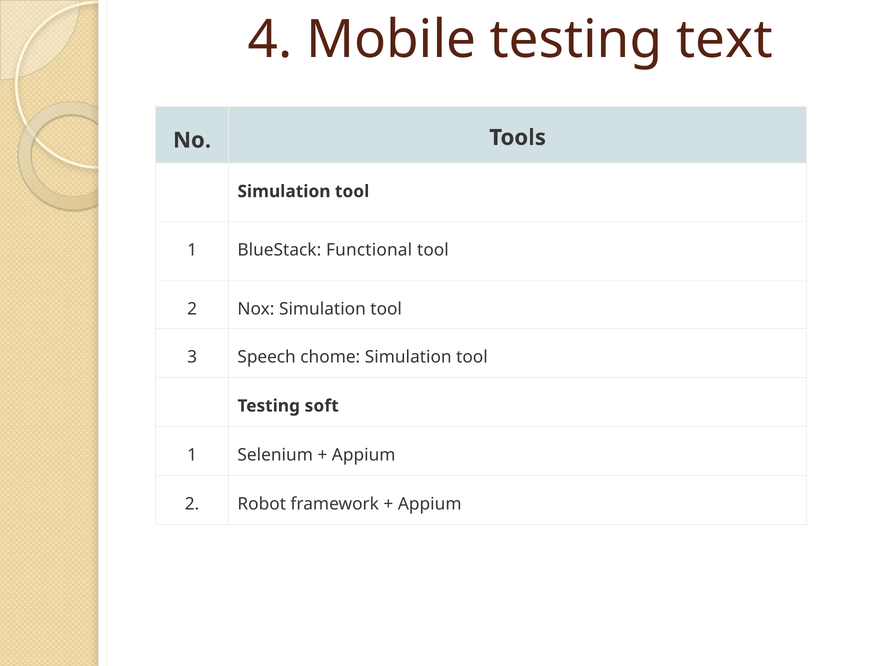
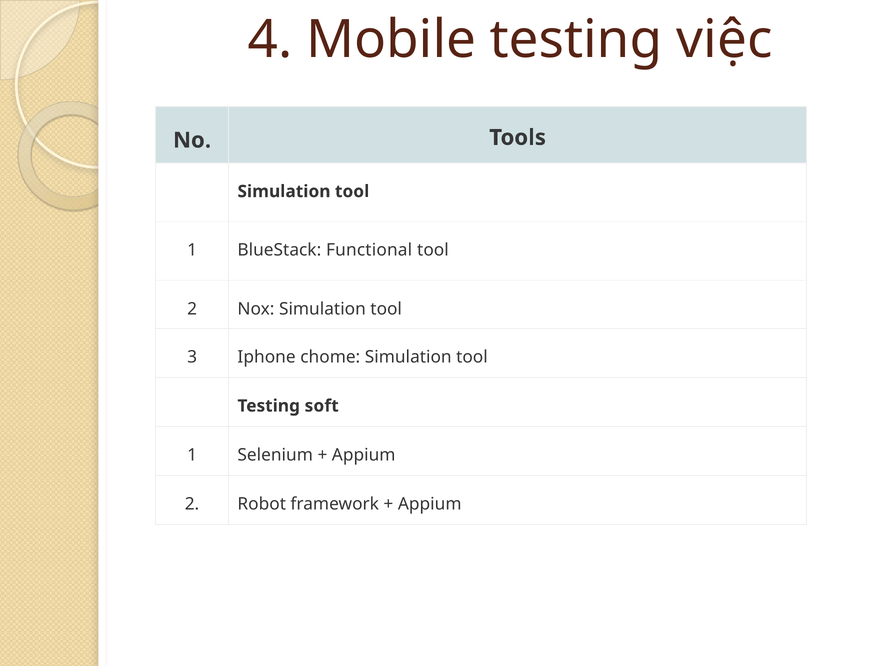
text: text -> việc
Speech: Speech -> Iphone
